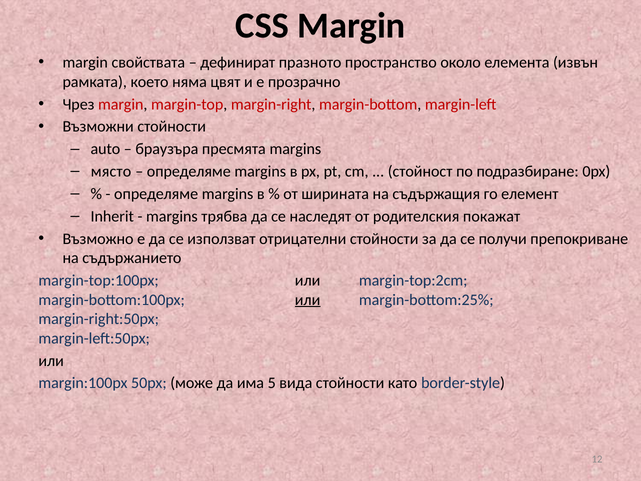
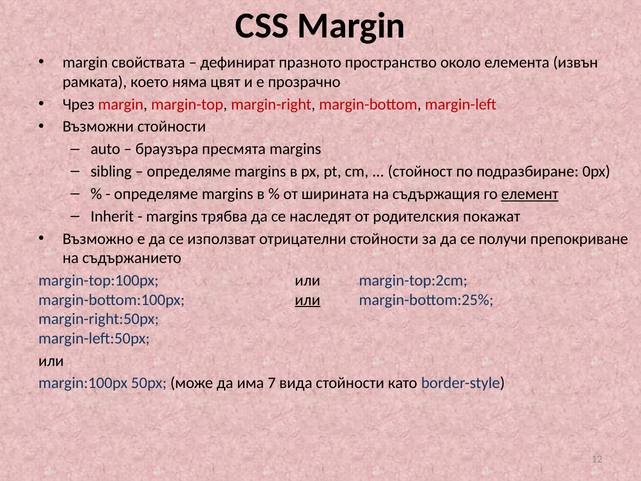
място: място -> sibling
елемент underline: none -> present
5: 5 -> 7
